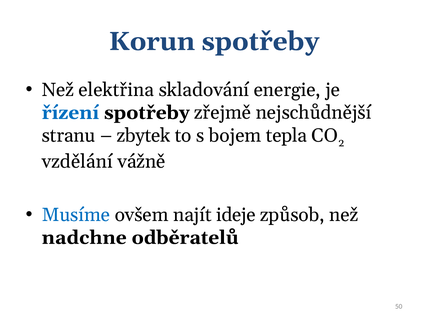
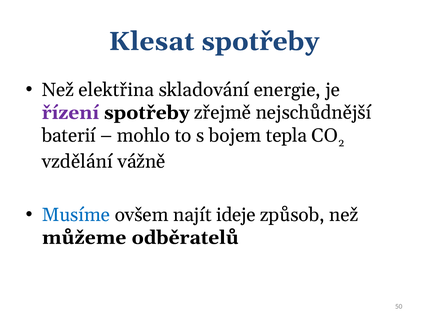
Korun: Korun -> Klesat
řízení colour: blue -> purple
stranu: stranu -> baterií
zbytek: zbytek -> mohlo
nadchne: nadchne -> můžeme
